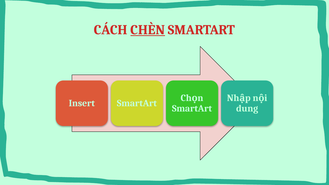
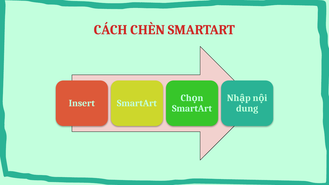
CHÈN underline: present -> none
